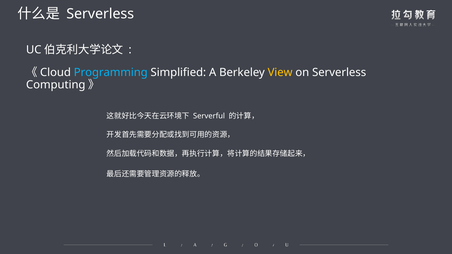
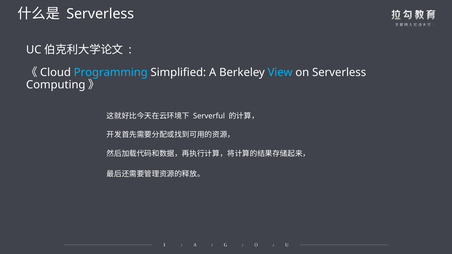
View colour: yellow -> light blue
